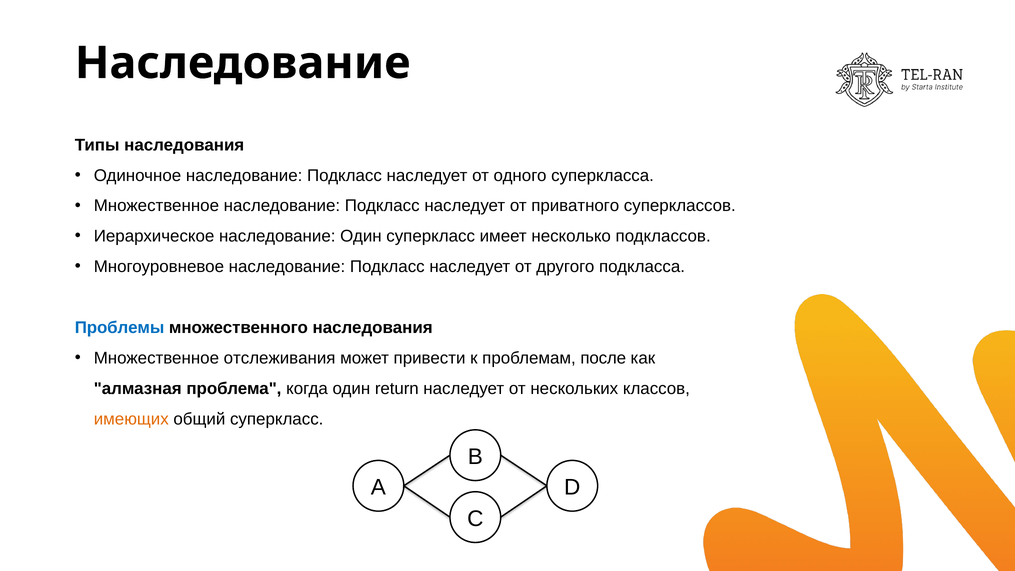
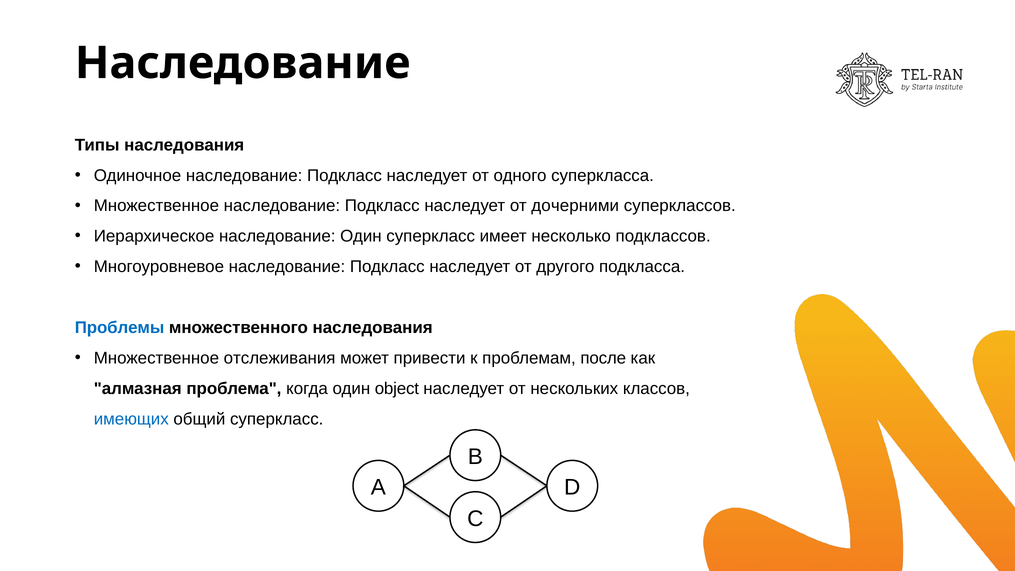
приватного: приватного -> дочерними
return: return -> object
имеющих colour: orange -> blue
